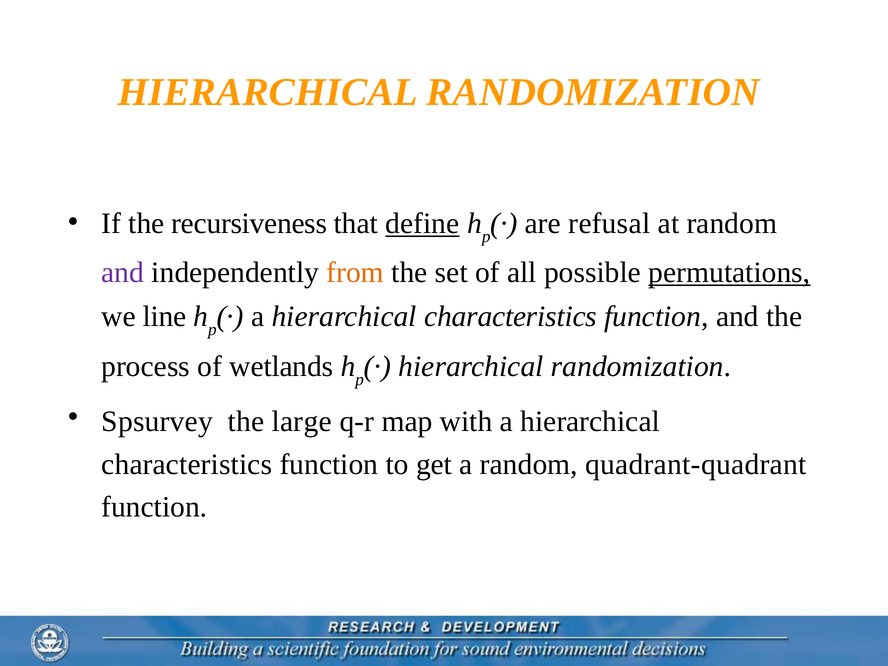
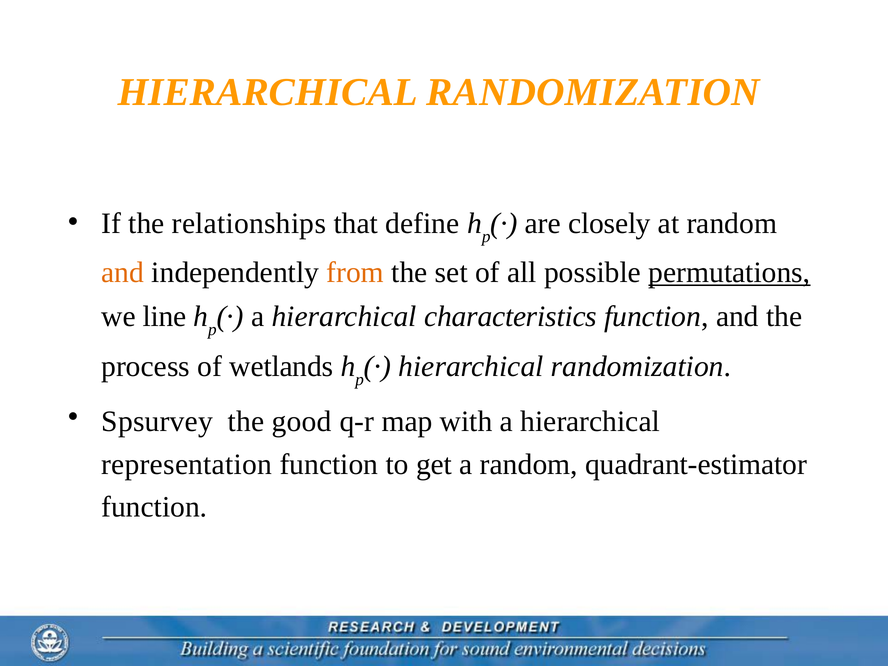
recursiveness: recursiveness -> relationships
define underline: present -> none
refusal: refusal -> closely
and at (123, 273) colour: purple -> orange
large: large -> good
characteristics at (187, 464): characteristics -> representation
quadrant-quadrant: quadrant-quadrant -> quadrant-estimator
